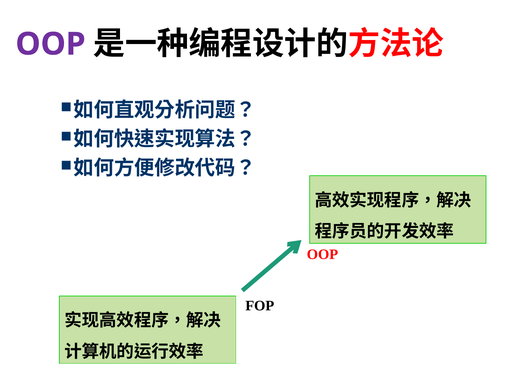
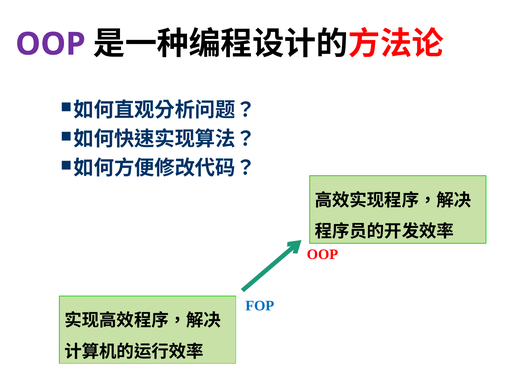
FOP colour: black -> blue
